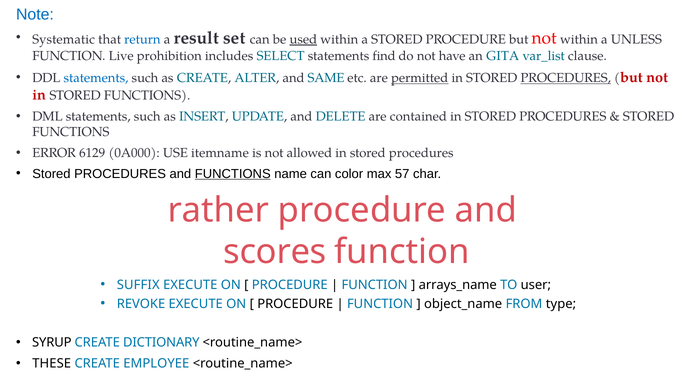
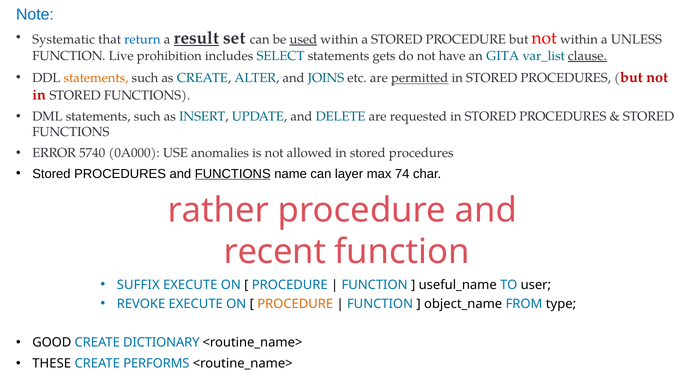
result underline: none -> present
find: find -> gets
clause underline: none -> present
statements at (96, 78) colour: blue -> orange
SAME: SAME -> JOINS
PROCEDURES at (566, 78) underline: present -> none
contained: contained -> requested
6129: 6129 -> 5740
itemname: itemname -> anomalies
color: color -> layer
57: 57 -> 74
scores: scores -> recent
arrays_name: arrays_name -> useful_name
PROCEDURE at (295, 304) colour: black -> orange
SYRUP: SYRUP -> GOOD
EMPLOYEE: EMPLOYEE -> PERFORMS
